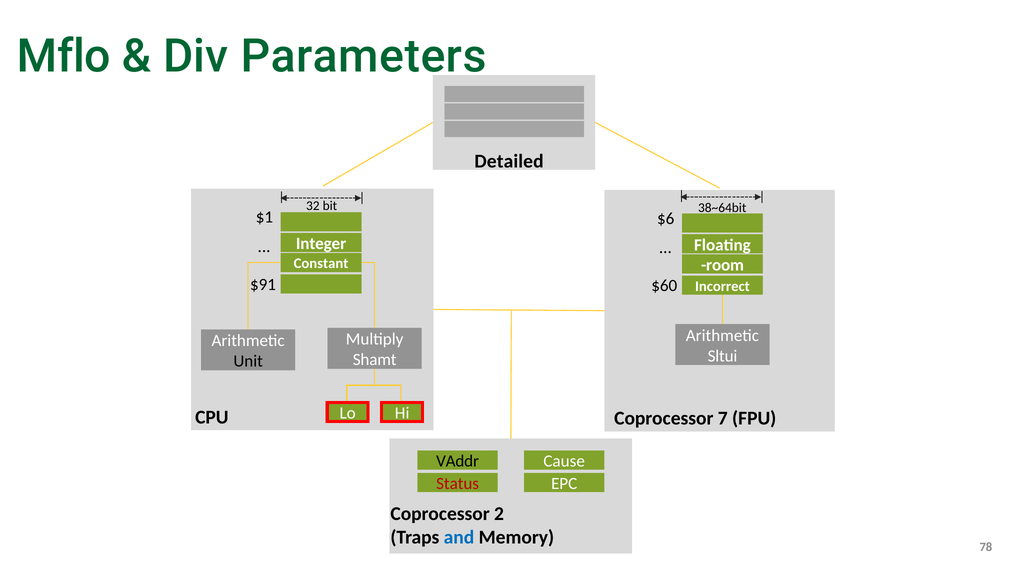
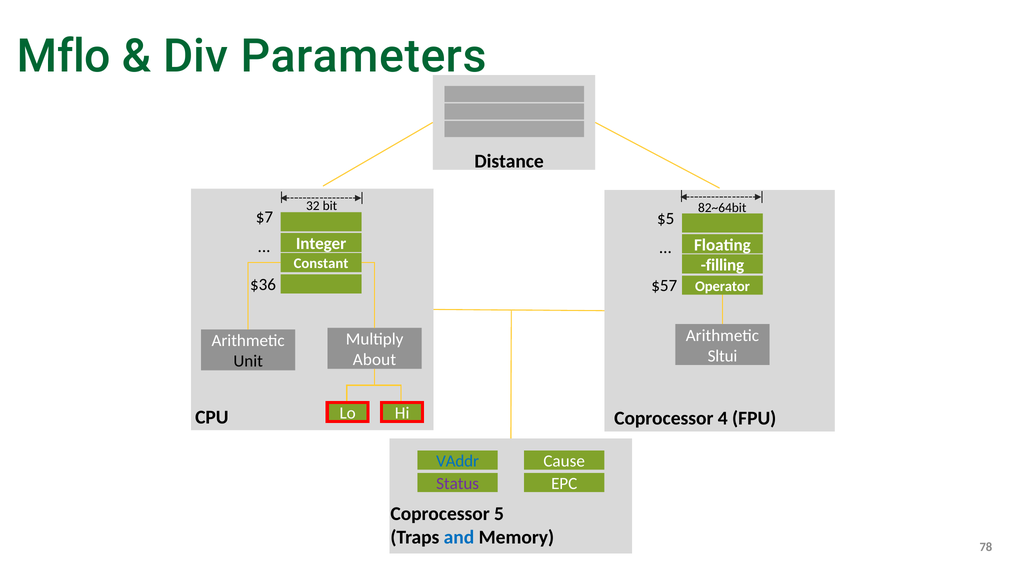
Detailed: Detailed -> Distance
38~64bit: 38~64bit -> 82~64bit
$1: $1 -> $7
$6: $6 -> $5
room: room -> filling
$91: $91 -> $36
$60: $60 -> $57
Incorrect: Incorrect -> Operator
Shamt: Shamt -> About
7: 7 -> 4
VAddr colour: black -> blue
Status colour: red -> purple
2: 2 -> 5
